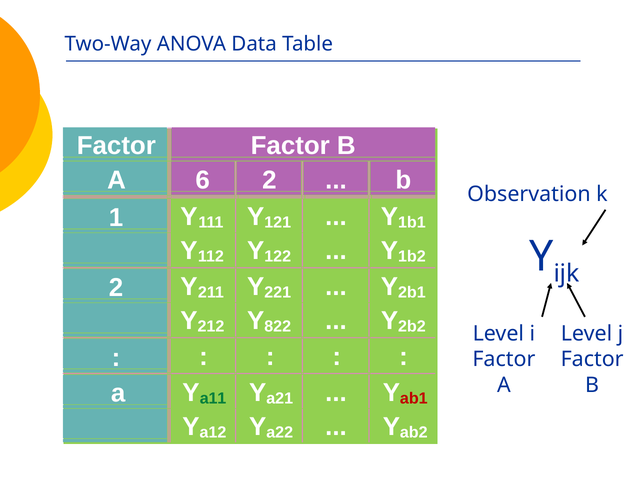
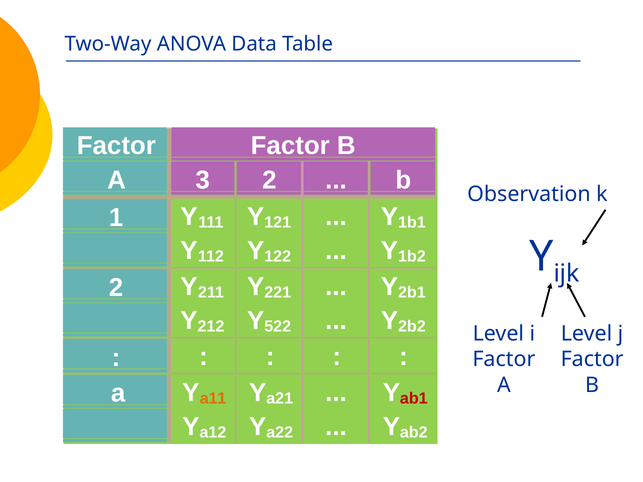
6: 6 -> 3
822: 822 -> 522
a11 colour: green -> orange
